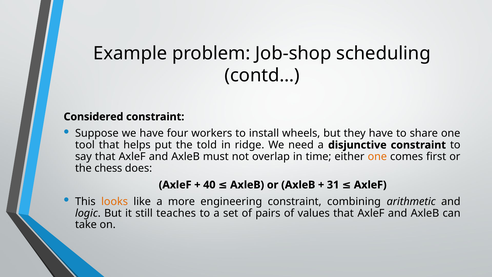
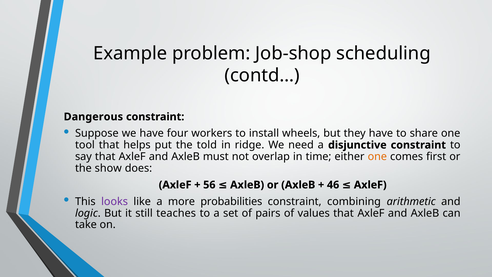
Considered: Considered -> Dangerous
chess: chess -> show
40: 40 -> 56
31: 31 -> 46
looks colour: orange -> purple
engineering: engineering -> probabilities
